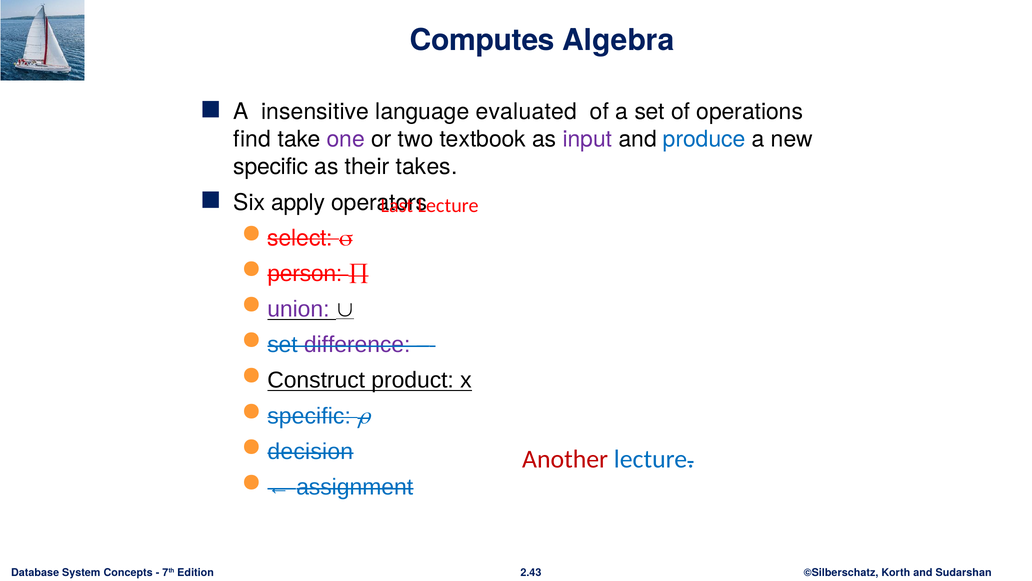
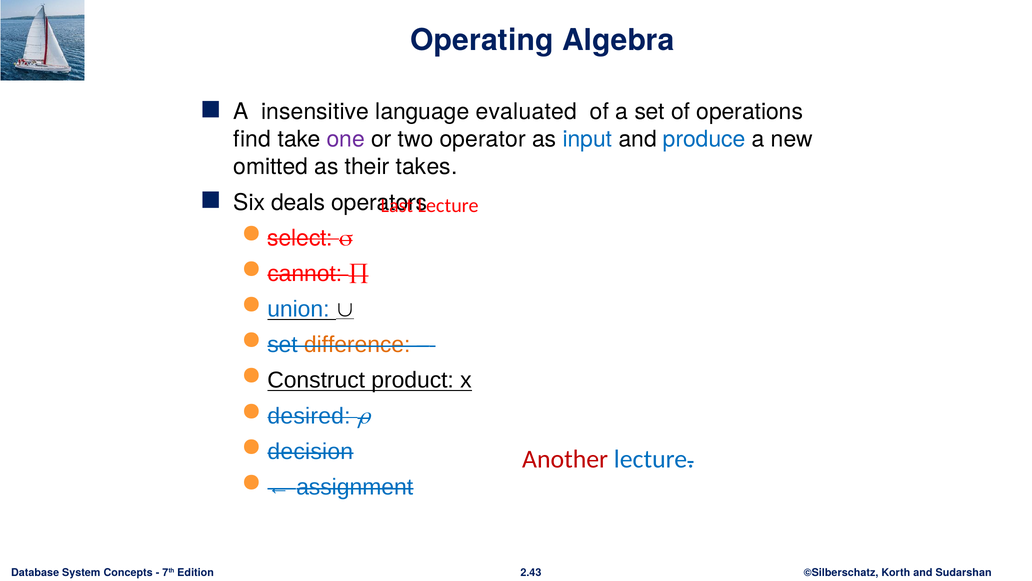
Computes: Computes -> Operating
textbook: textbook -> operator
input colour: purple -> blue
specific at (271, 167): specific -> omitted
apply: apply -> deals
person: person -> cannot
union colour: purple -> blue
difference colour: purple -> orange
specific at (309, 416): specific -> desired
